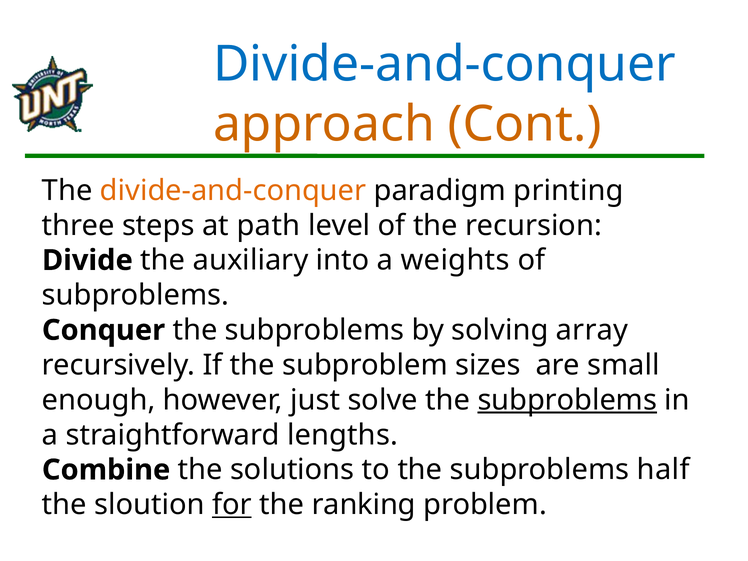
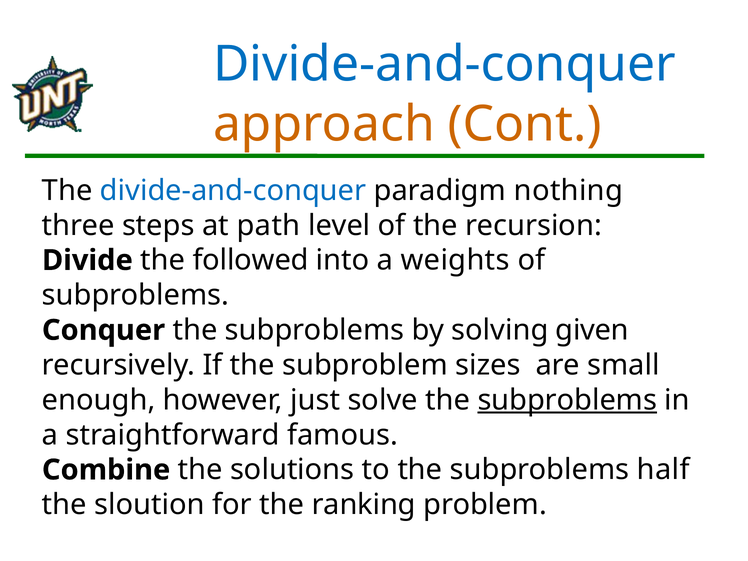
divide-and-conquer at (233, 190) colour: orange -> blue
printing: printing -> nothing
auxiliary: auxiliary -> followed
array: array -> given
lengths: lengths -> famous
for underline: present -> none
